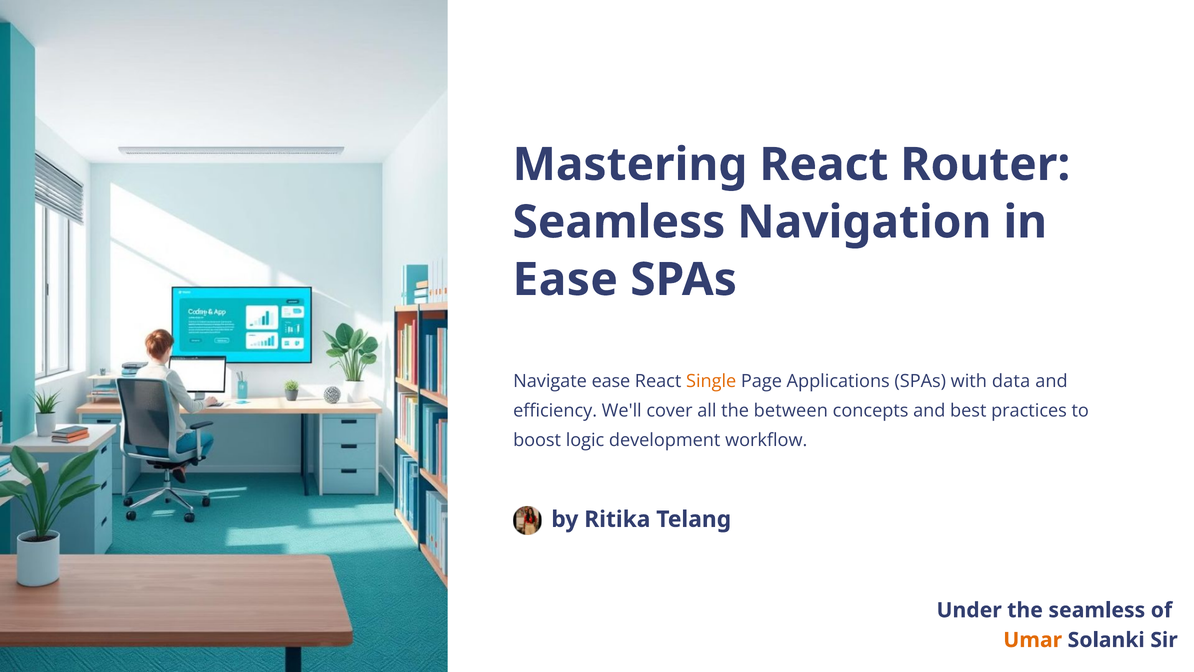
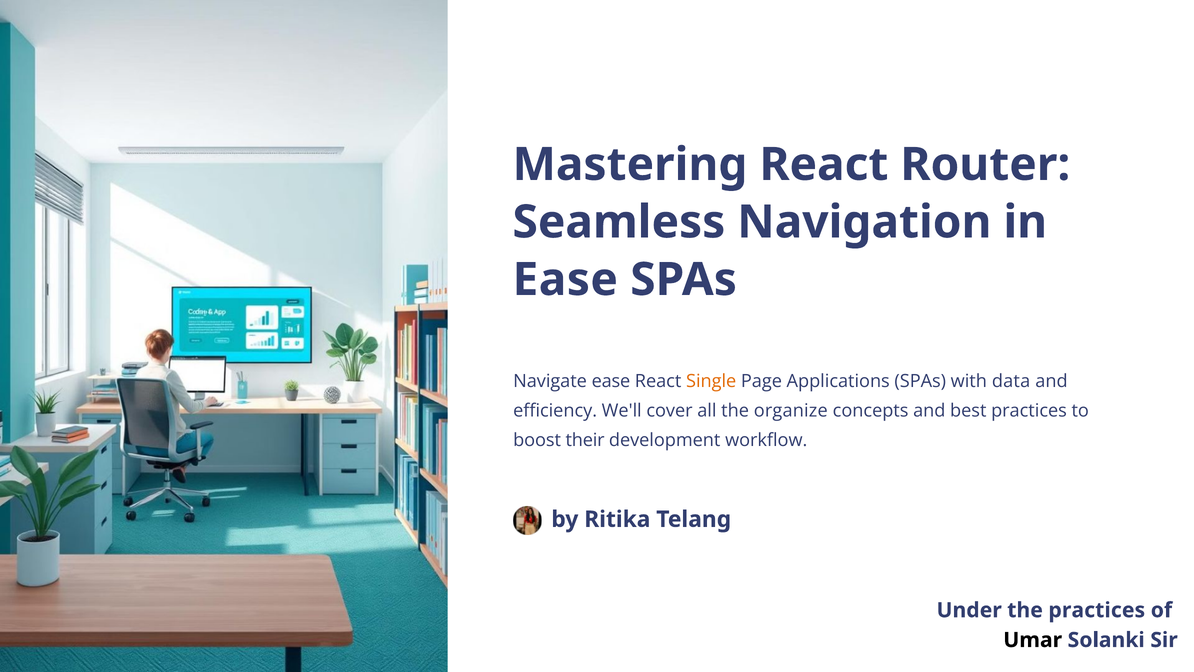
between: between -> organize
logic: logic -> their
the seamless: seamless -> practices
Umar colour: orange -> black
